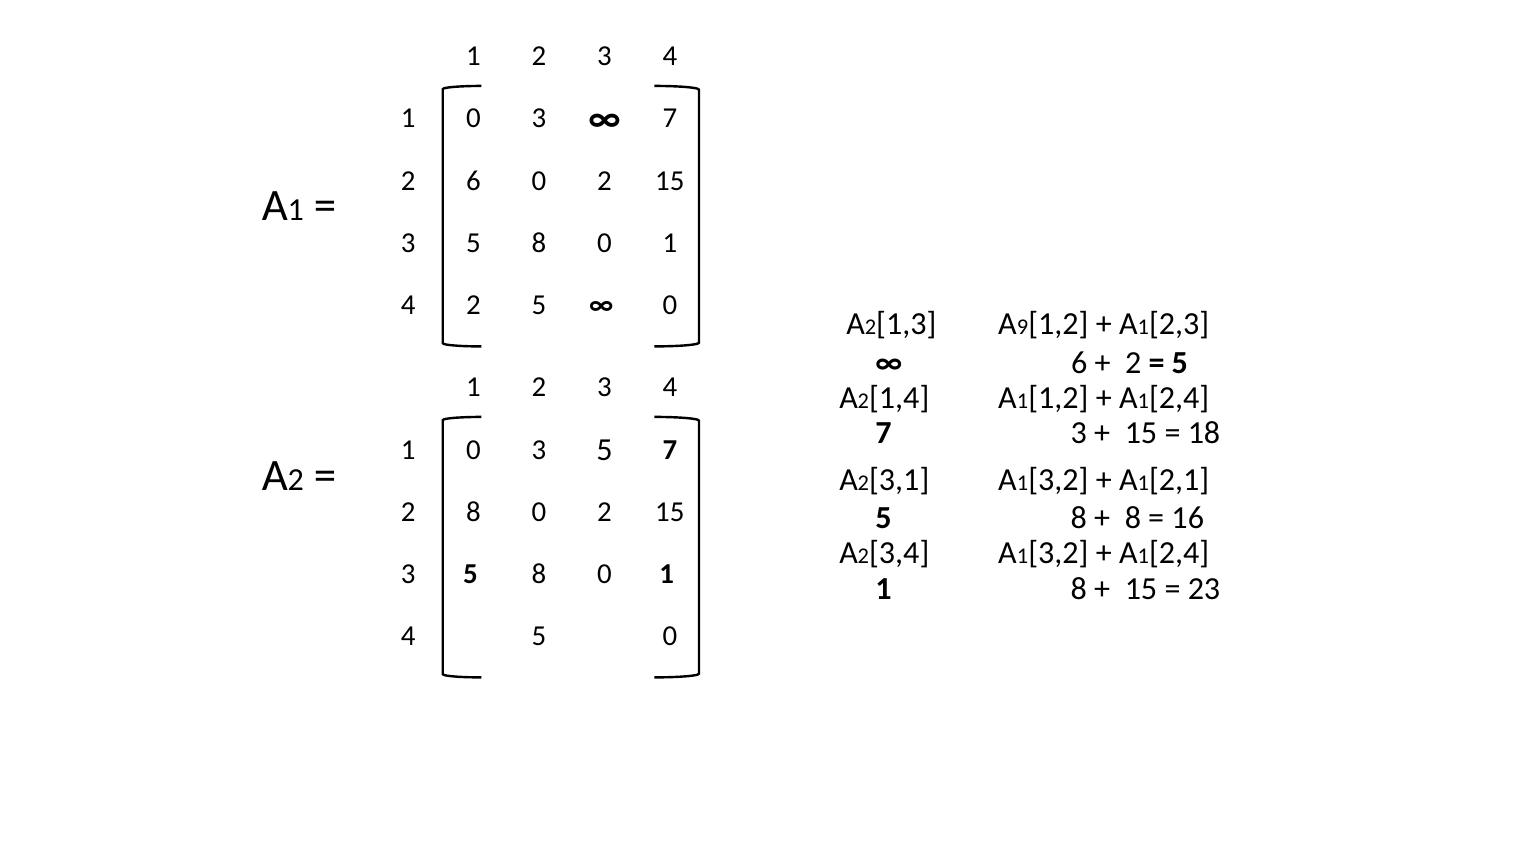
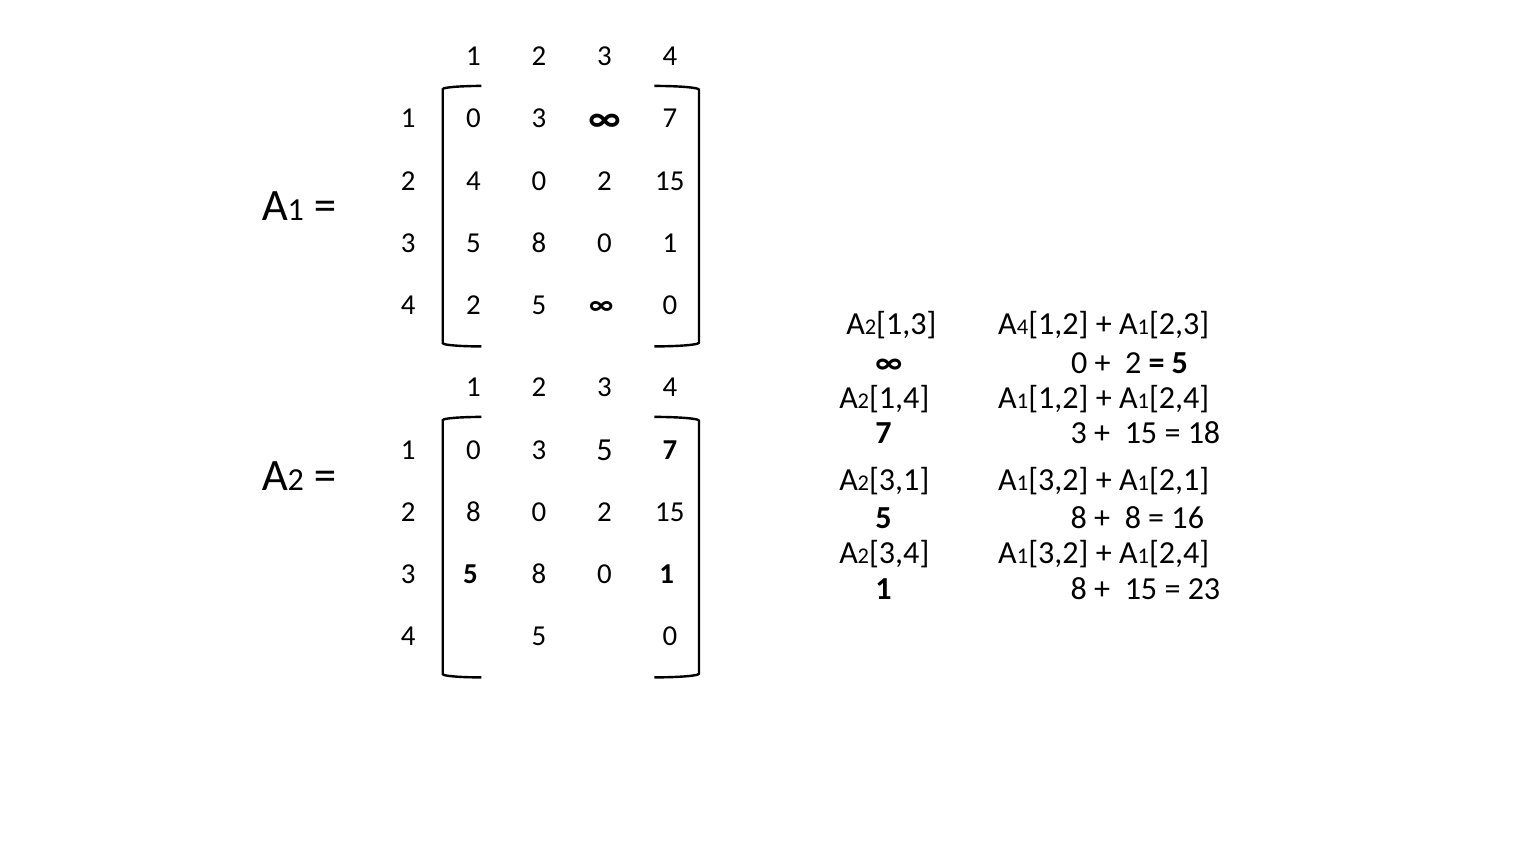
2 6: 6 -> 4
9 at (1023, 328): 9 -> 4
6 at (1079, 363): 6 -> 0
